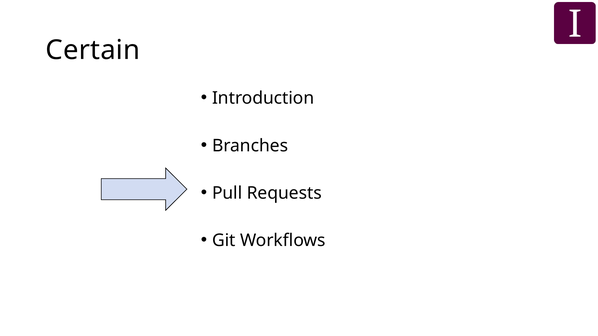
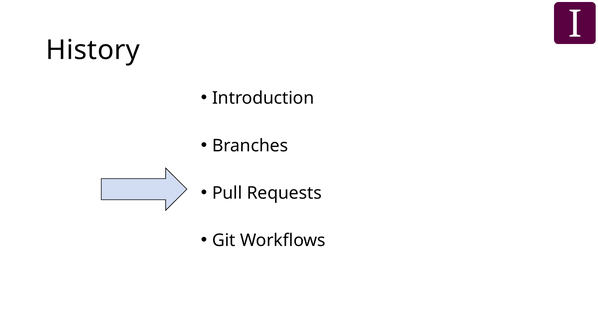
Certain: Certain -> History
